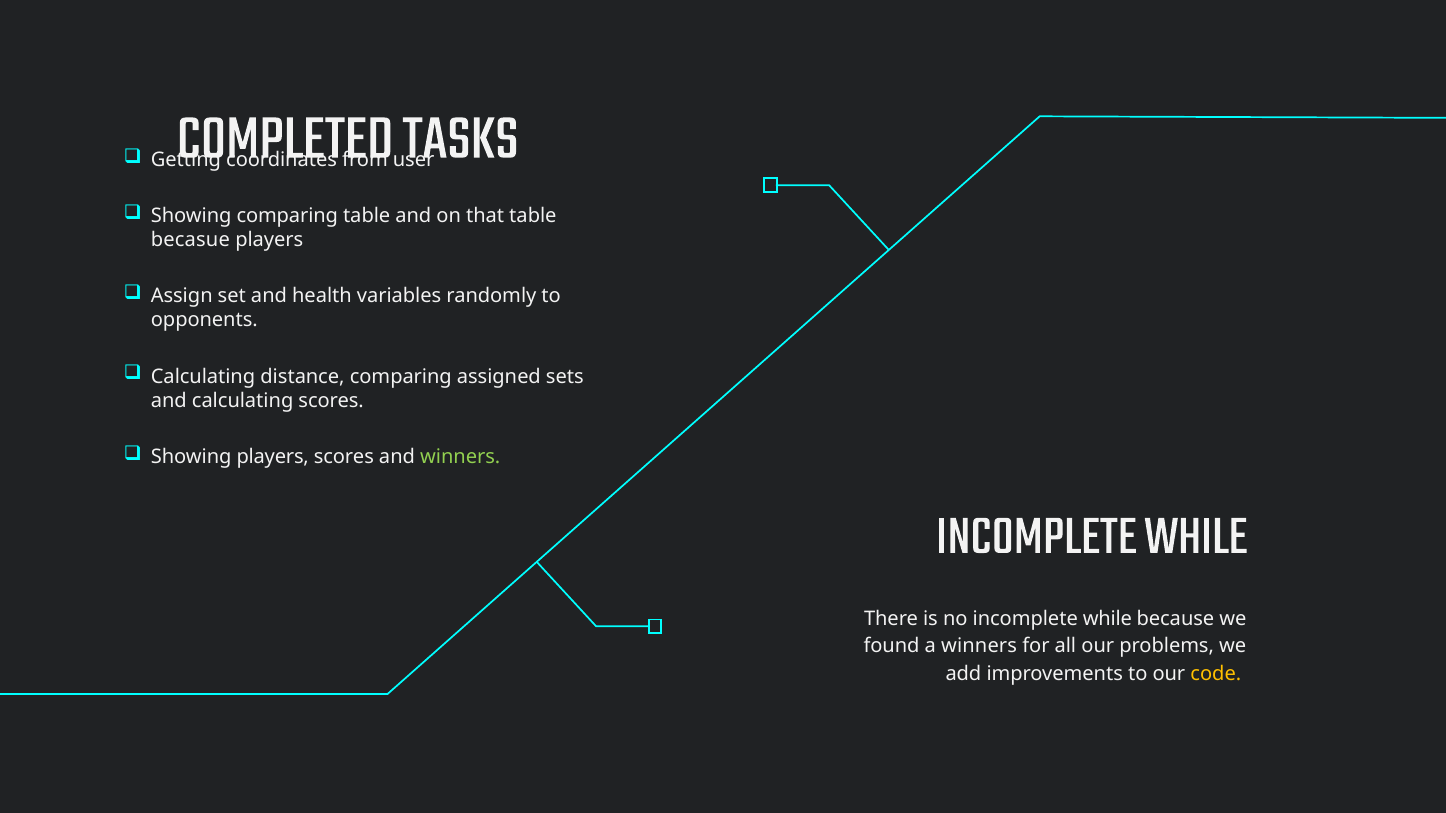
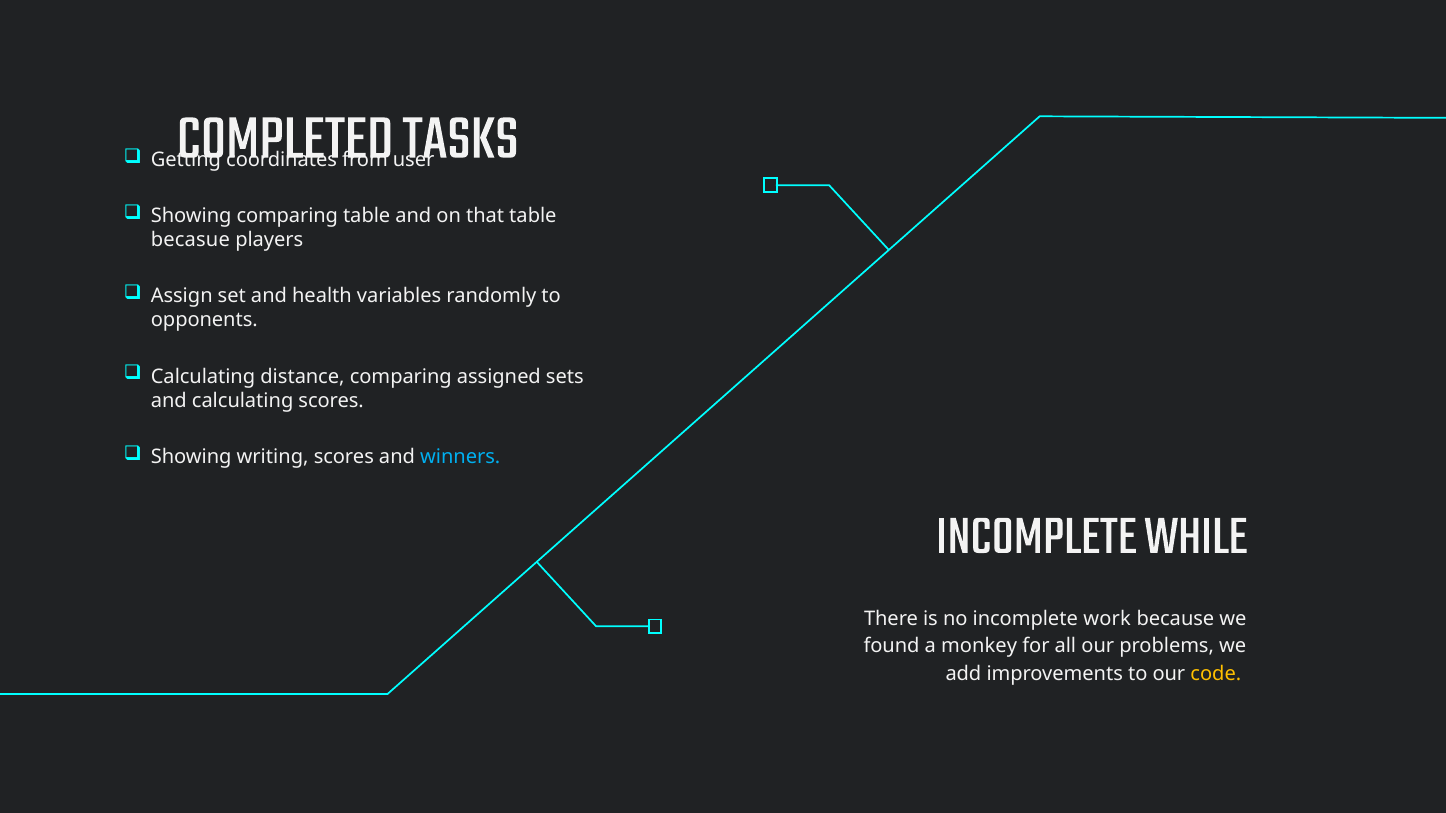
Showing players: players -> writing
winners at (460, 457) colour: light green -> light blue
no incomplete while: while -> work
a winners: winners -> monkey
